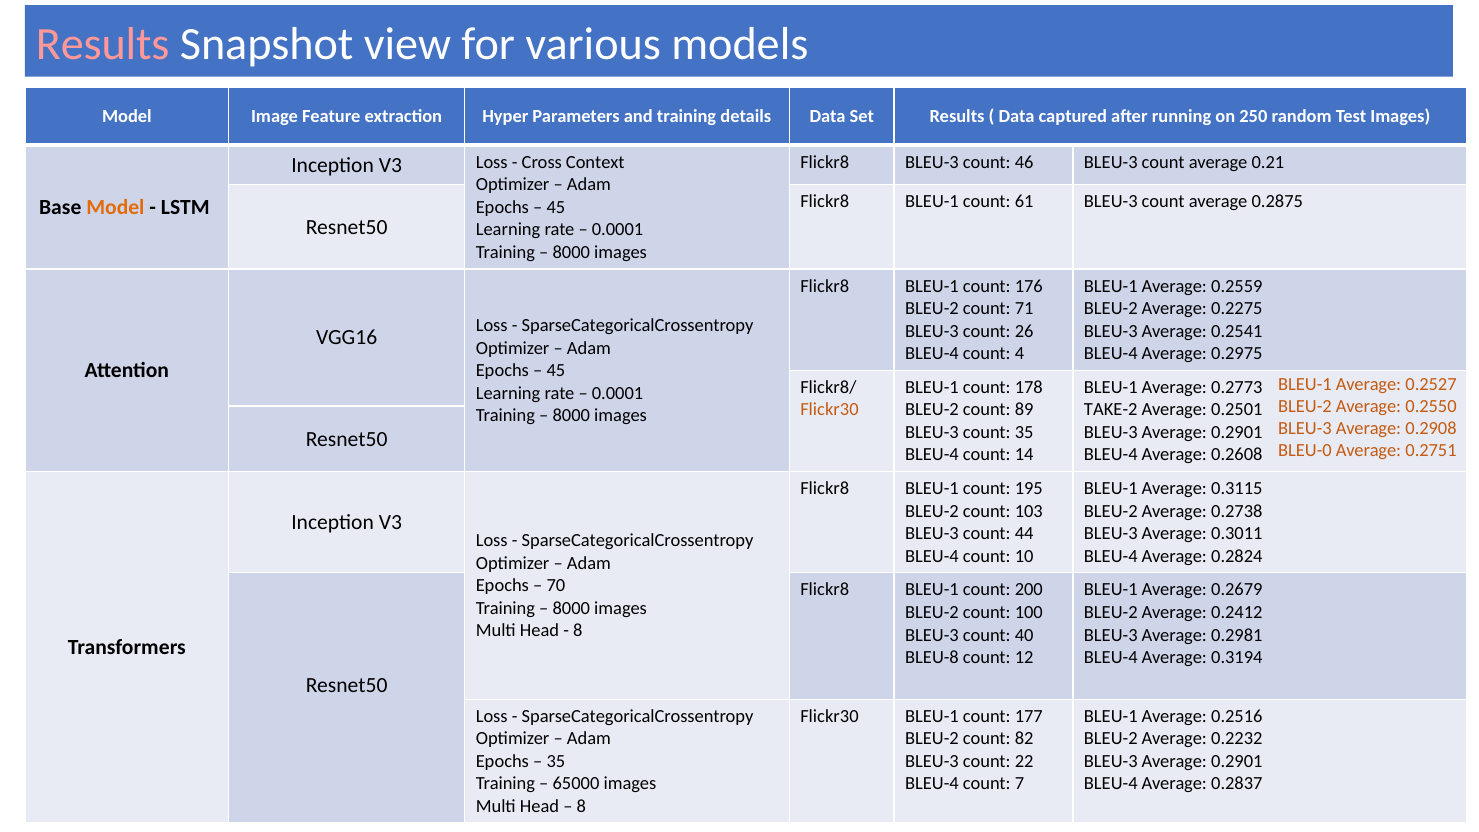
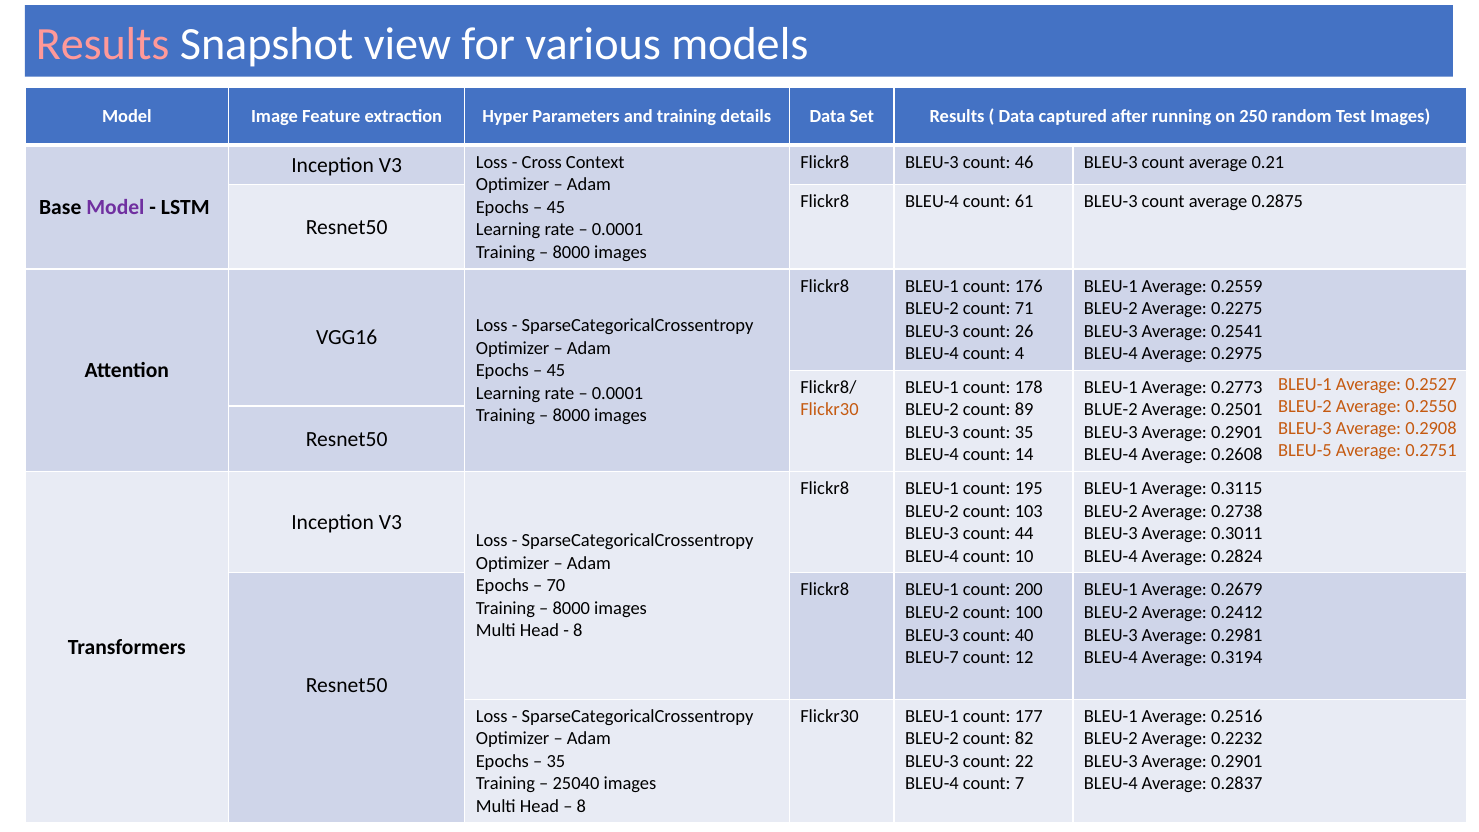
BLEU-1 at (932, 202): BLEU-1 -> BLEU-4
Model at (115, 207) colour: orange -> purple
TAKE-2: TAKE-2 -> BLUE-2
BLEU-0: BLEU-0 -> BLEU-5
BLEU-8: BLEU-8 -> BLEU-7
65000: 65000 -> 25040
